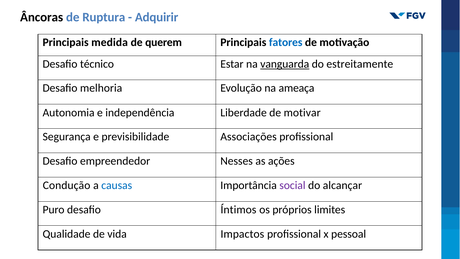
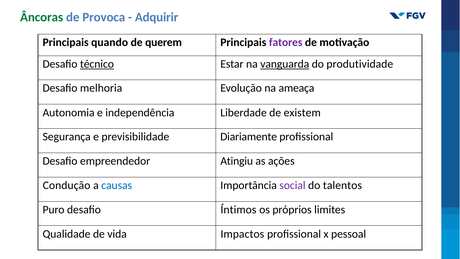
Âncoras colour: black -> green
Ruptura: Ruptura -> Provoca
medida: medida -> quando
fatores colour: blue -> purple
técnico underline: none -> present
estreitamente: estreitamente -> produtividade
motivar: motivar -> existem
Associações: Associações -> Diariamente
Nesses: Nesses -> Atingiu
alcançar: alcançar -> talentos
